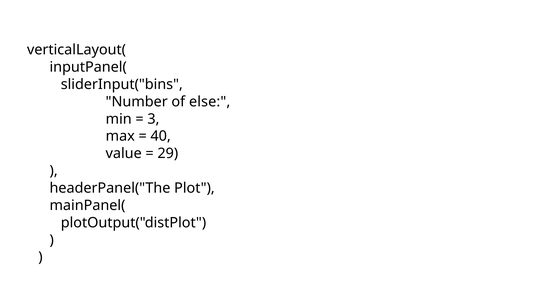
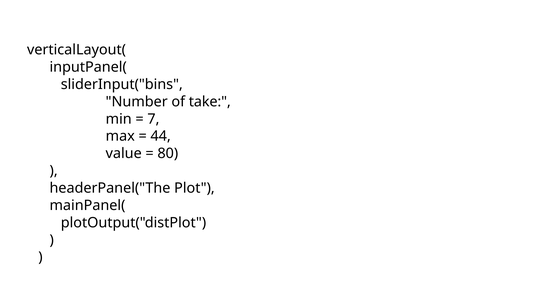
else: else -> take
3: 3 -> 7
40: 40 -> 44
29: 29 -> 80
